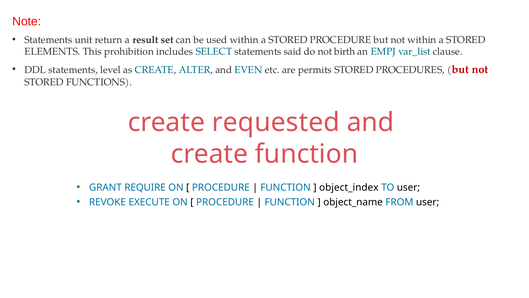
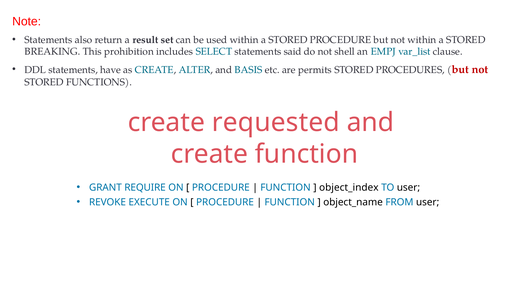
unit: unit -> also
ELEMENTS: ELEMENTS -> BREAKING
birth: birth -> shell
level: level -> have
EVEN: EVEN -> BASIS
